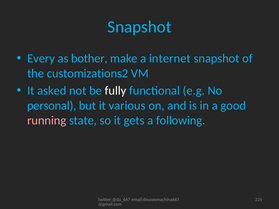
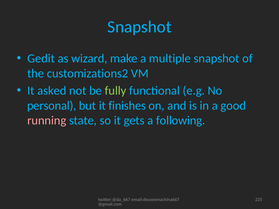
Every: Every -> Gedit
bother: bother -> wizard
internet: internet -> multiple
fully colour: white -> light green
various: various -> finishes
